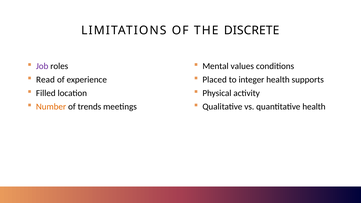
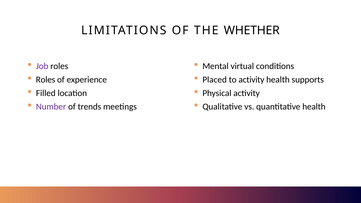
DISCRETE: DISCRETE -> WHETHER
values: values -> virtual
Read at (45, 80): Read -> Roles
to integer: integer -> activity
Number colour: orange -> purple
